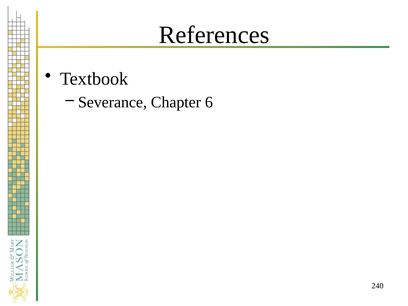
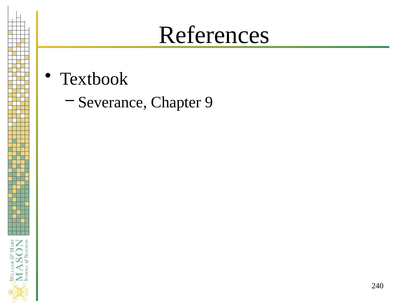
6: 6 -> 9
